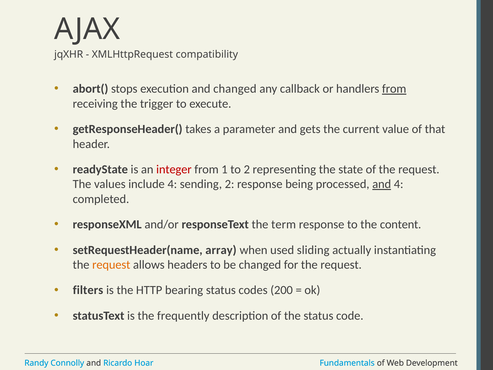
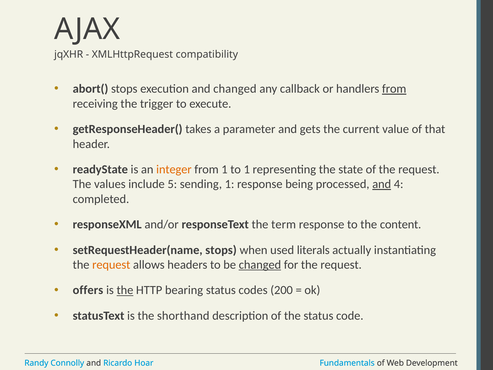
integer colour: red -> orange
to 2: 2 -> 1
include 4: 4 -> 5
sending 2: 2 -> 1
setRequestHeader(name array: array -> stops
sliding: sliding -> literals
changed at (260, 265) underline: none -> present
filters: filters -> offers
the at (125, 290) underline: none -> present
frequently: frequently -> shorthand
